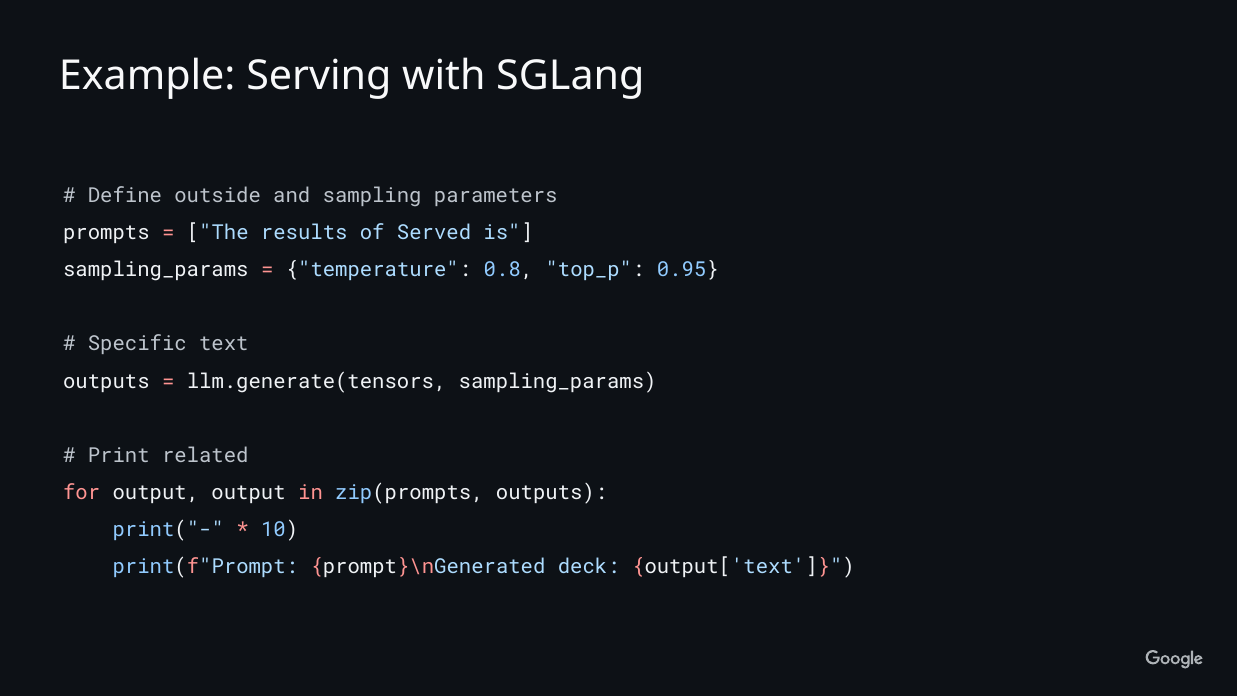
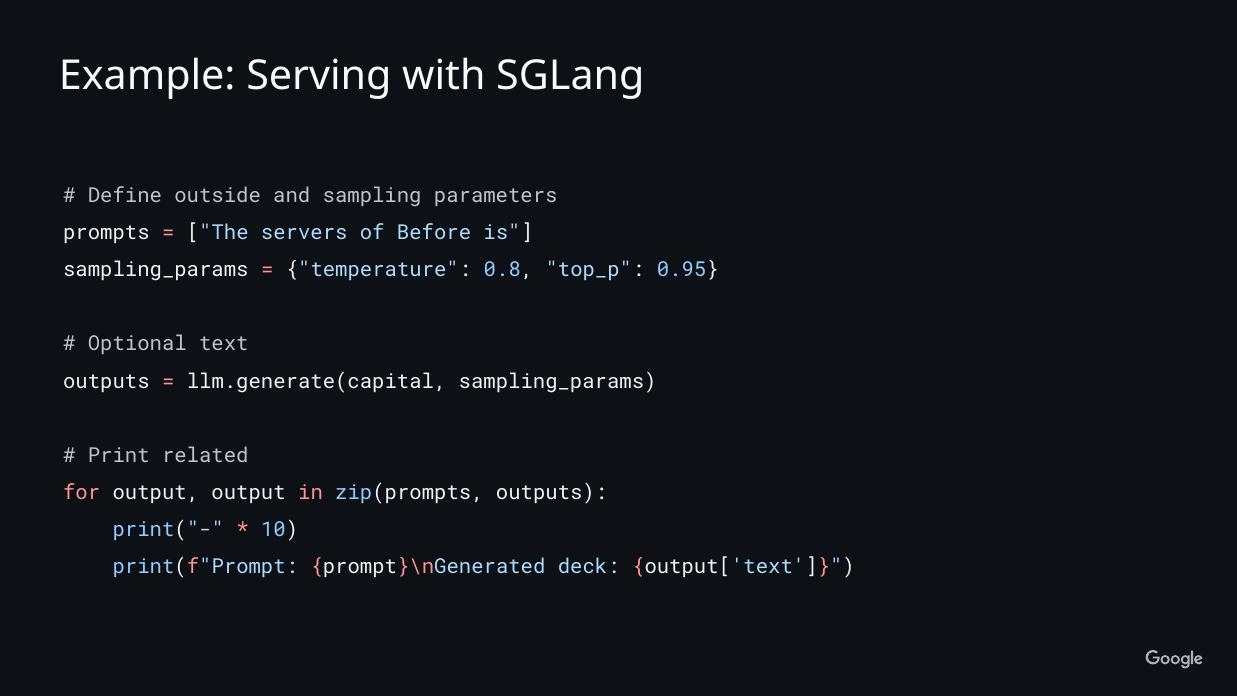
results: results -> servers
Served: Served -> Before
Specific: Specific -> Optional
llm.generate(tensors: llm.generate(tensors -> llm.generate(capital
